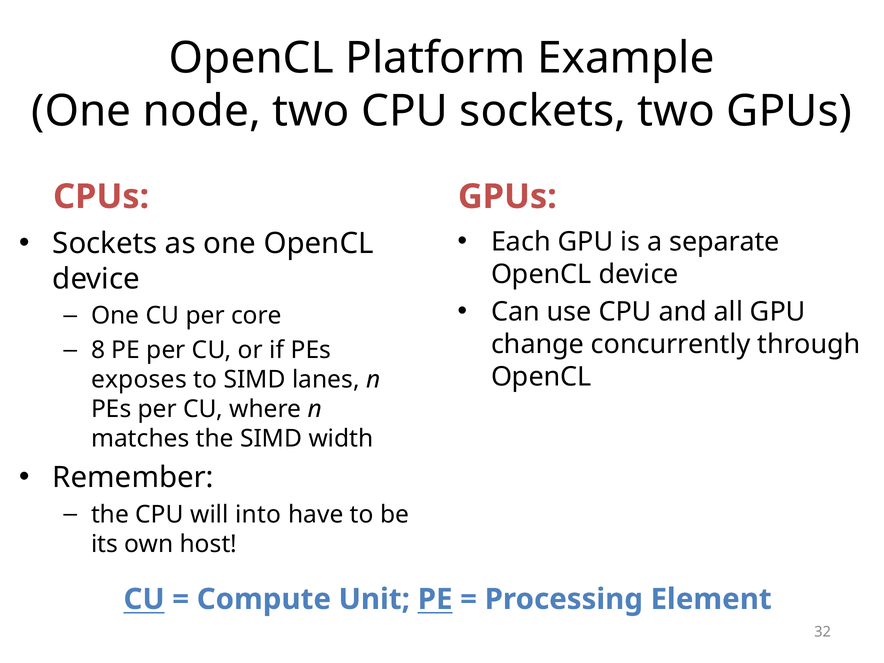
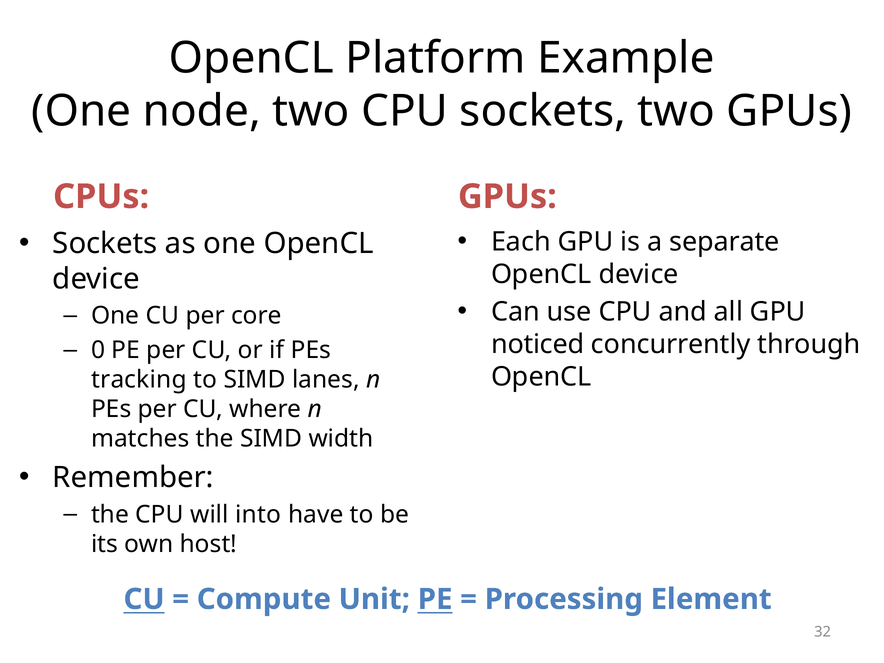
change: change -> noticed
8: 8 -> 0
exposes: exposes -> tracking
